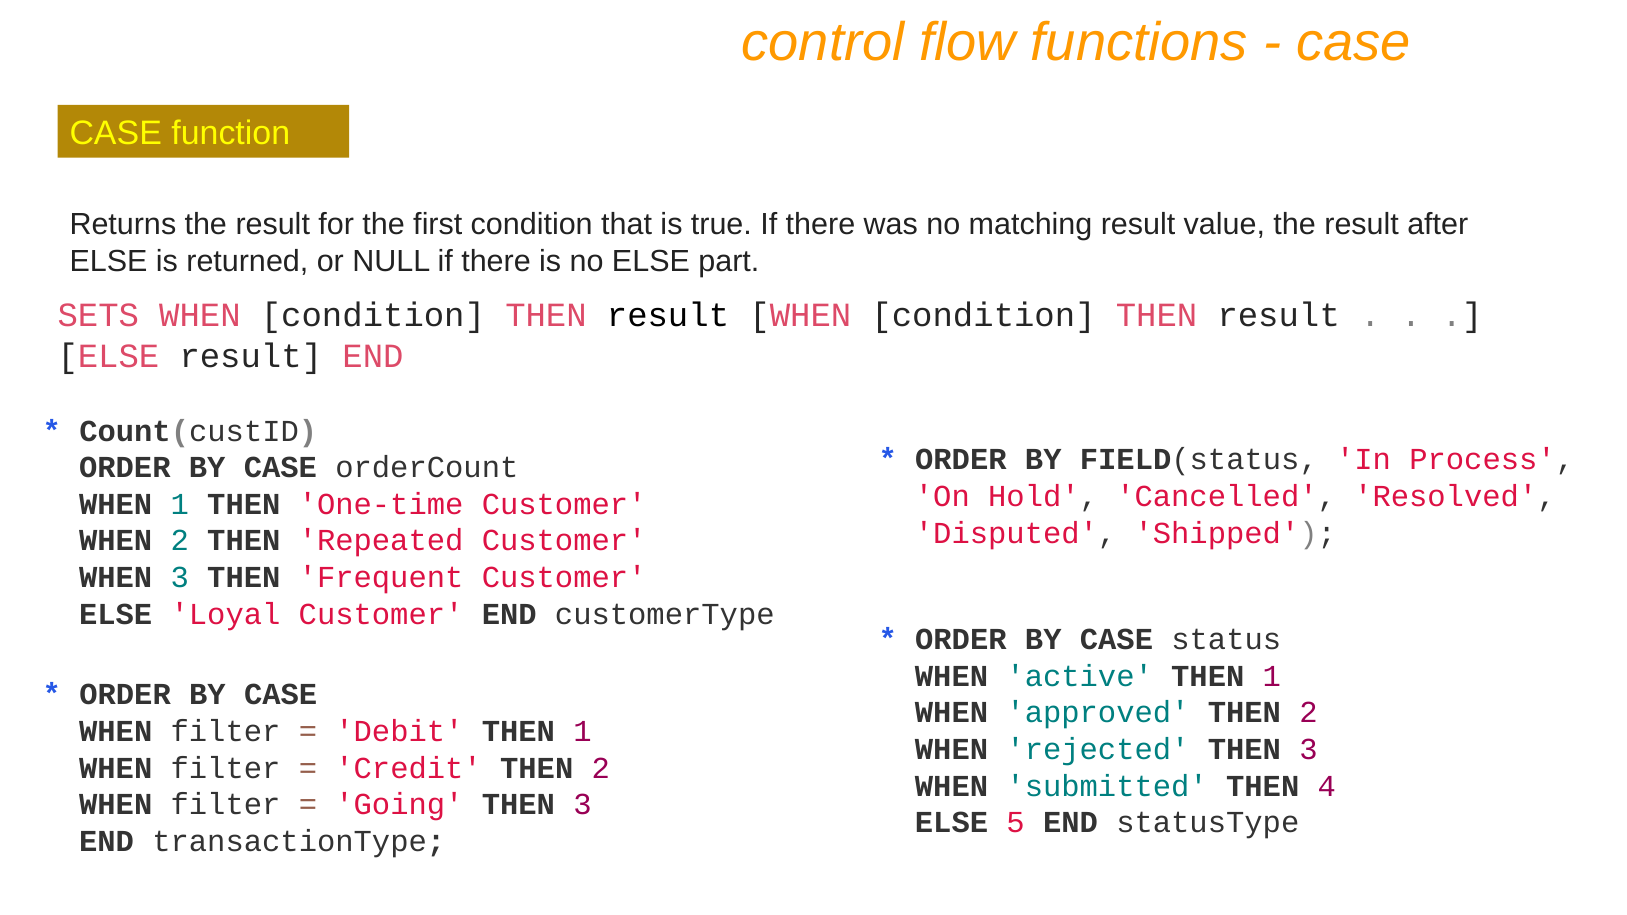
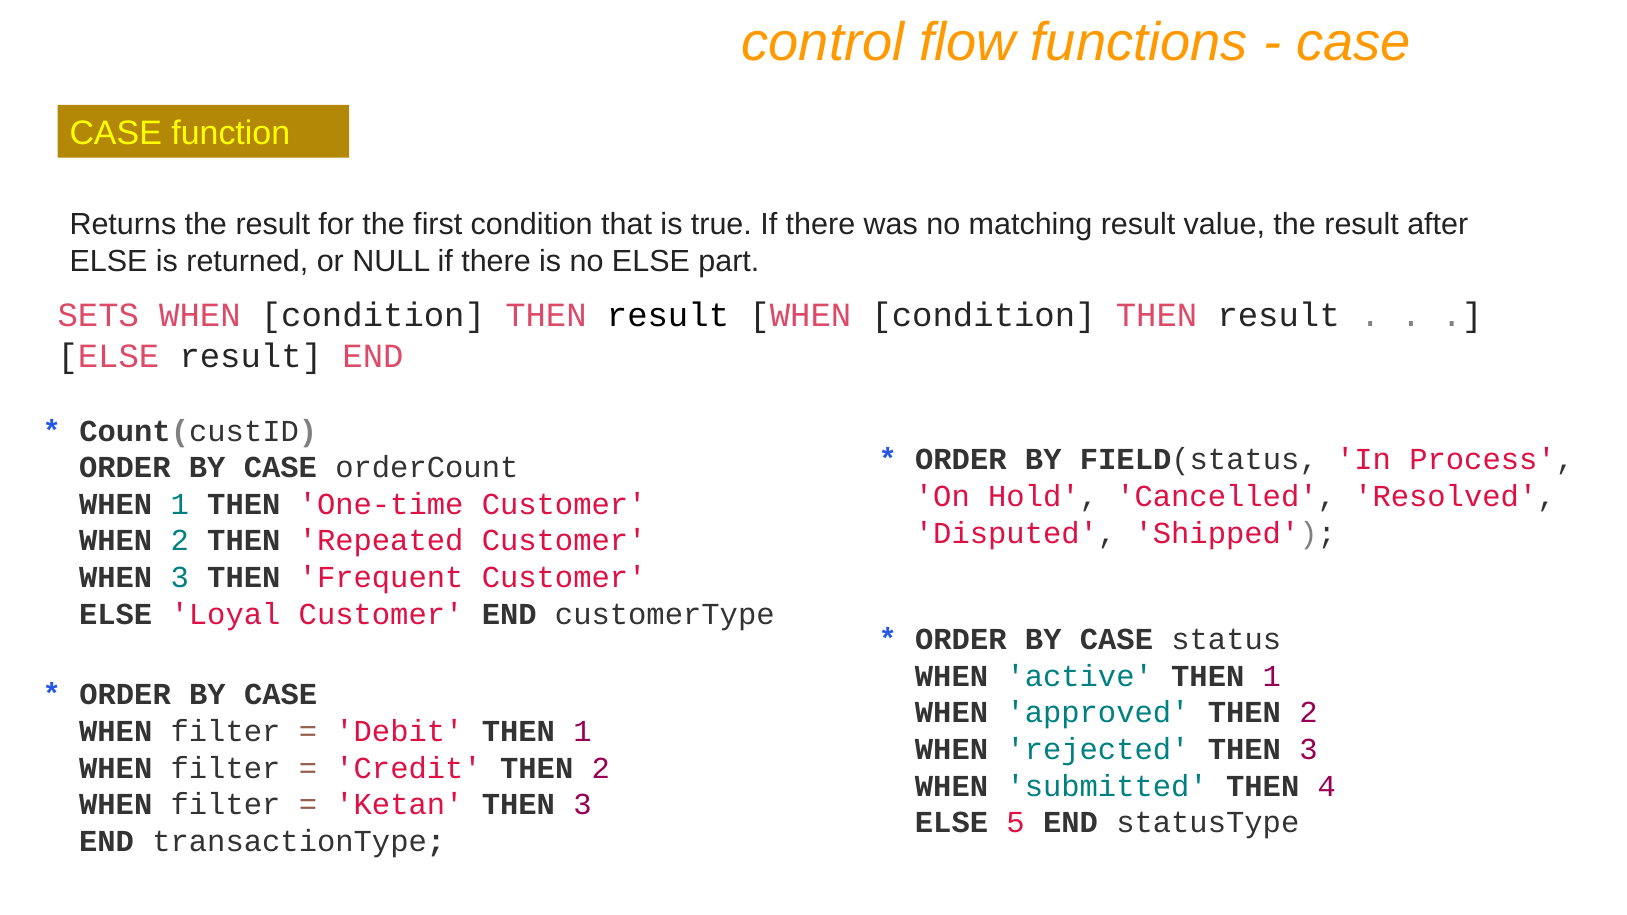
Going: Going -> Ketan
